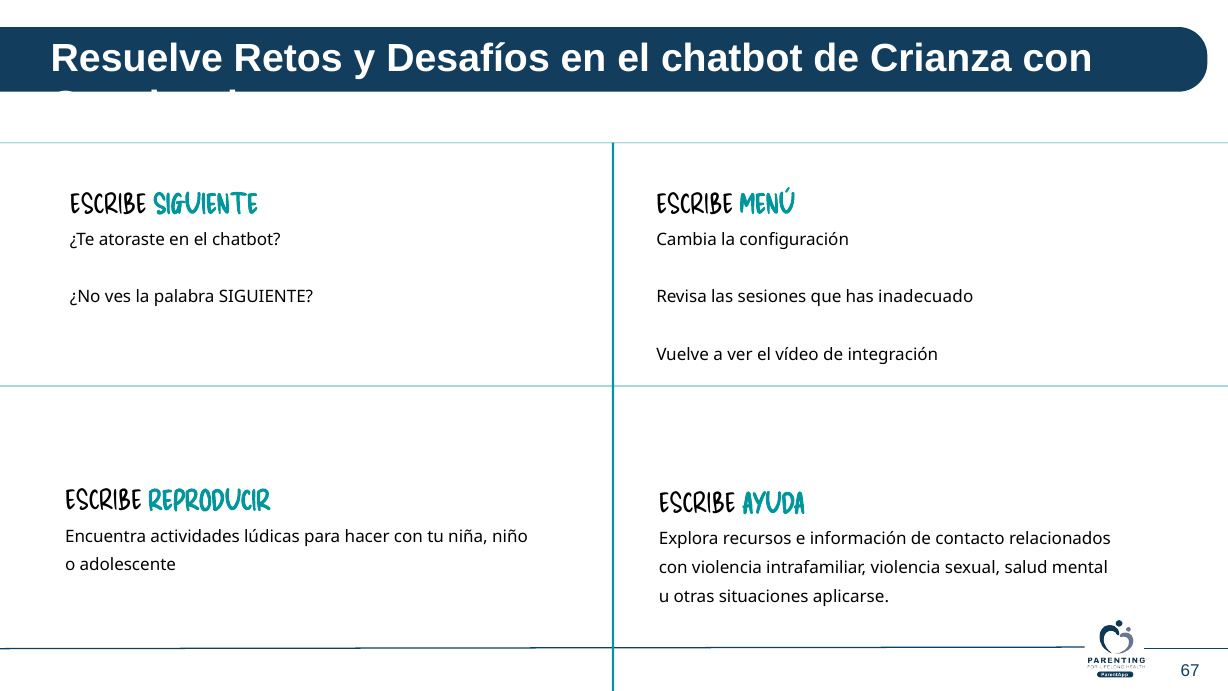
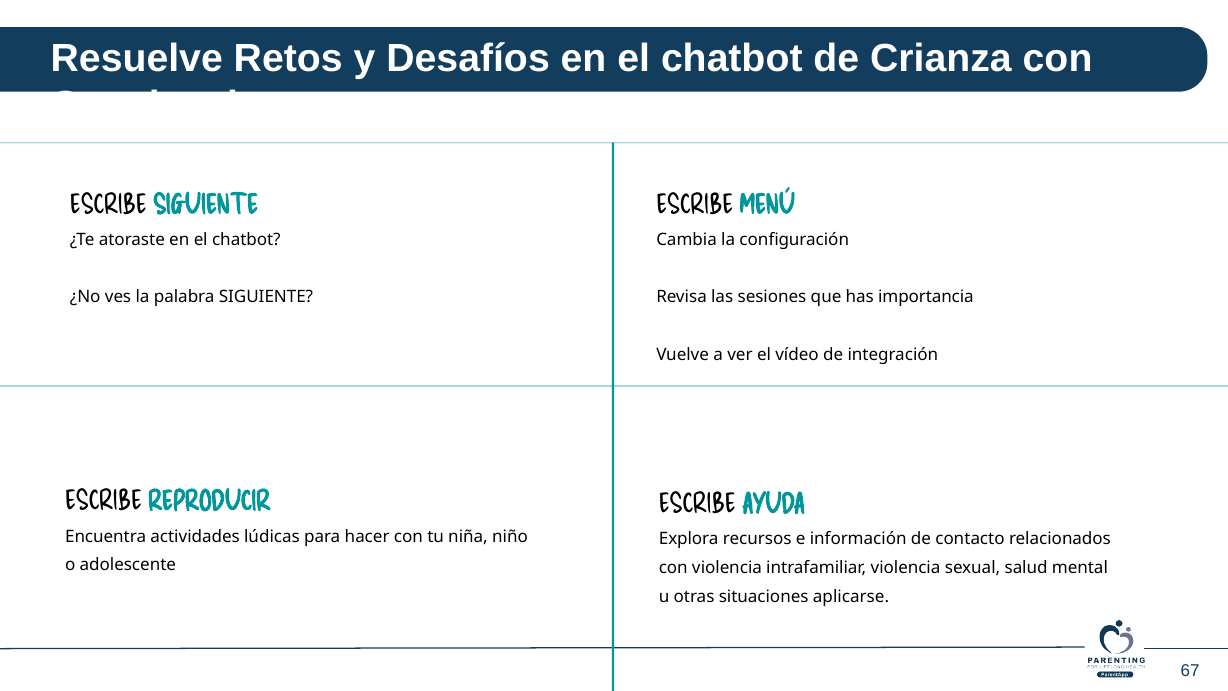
inadecuado: inadecuado -> importancia
